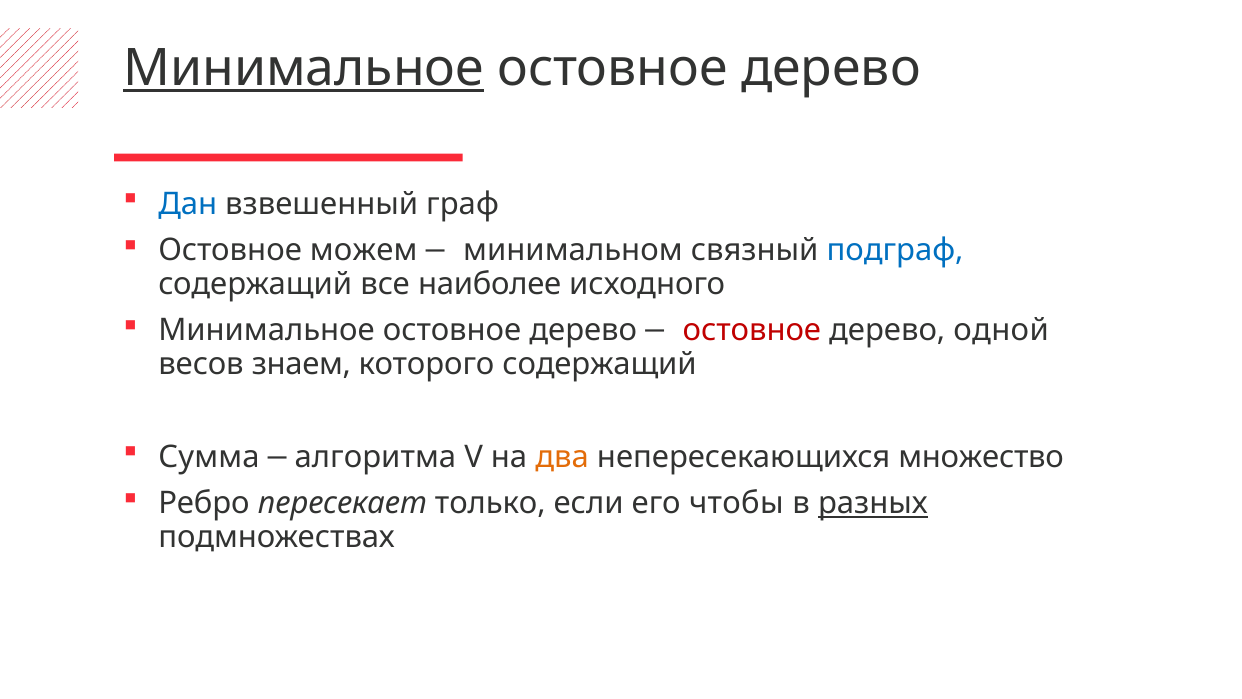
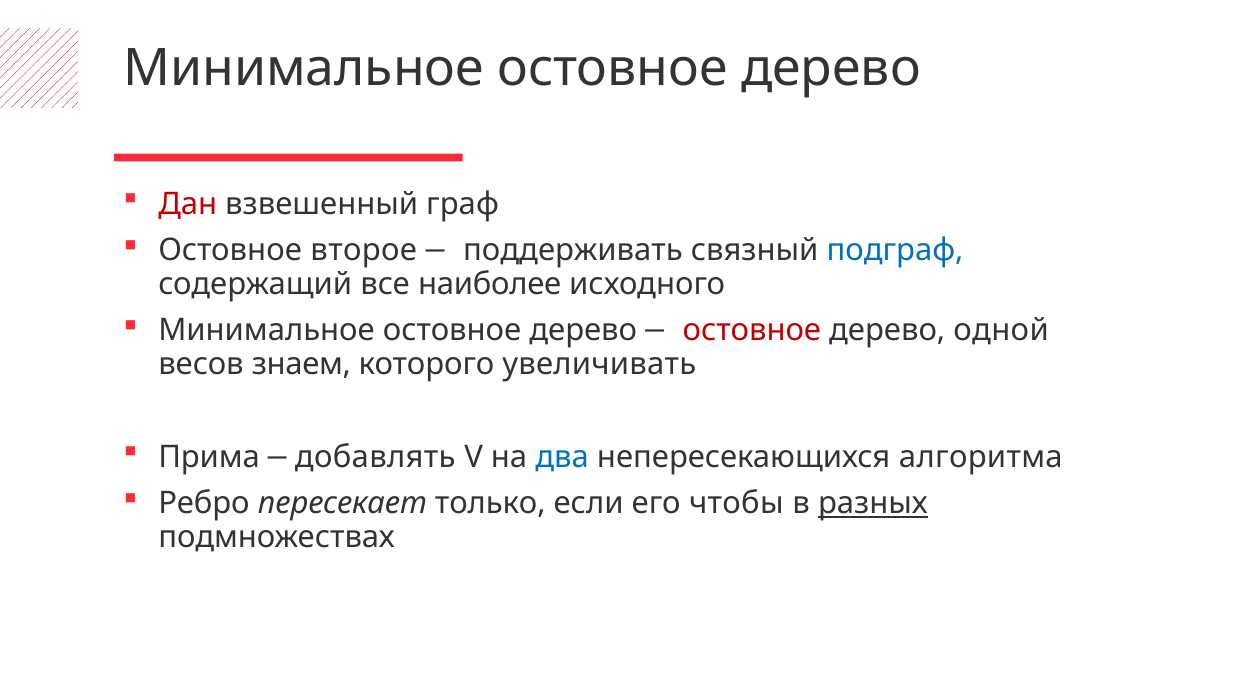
Минимальное at (304, 68) underline: present -> none
Дан colour: blue -> red
можем: можем -> второе
минимальном: минимальном -> поддерживать
которого содержащий: содержащий -> увеличивать
Сумма: Сумма -> Прима
алгоритма: алгоритма -> добавлять
два colour: orange -> blue
множество: множество -> алгоритма
